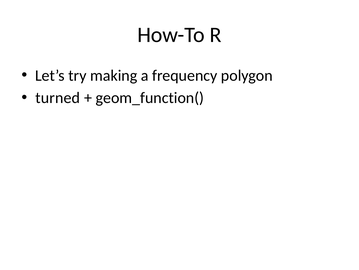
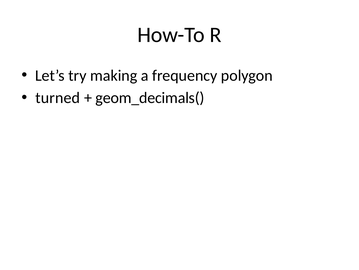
geom_function(: geom_function( -> geom_decimals(
